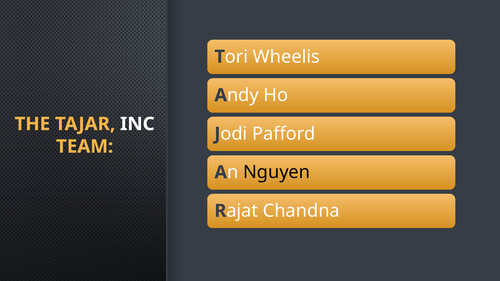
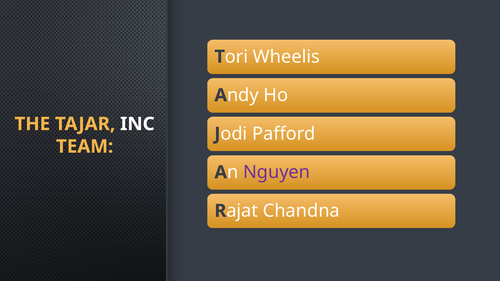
Nguyen colour: black -> purple
